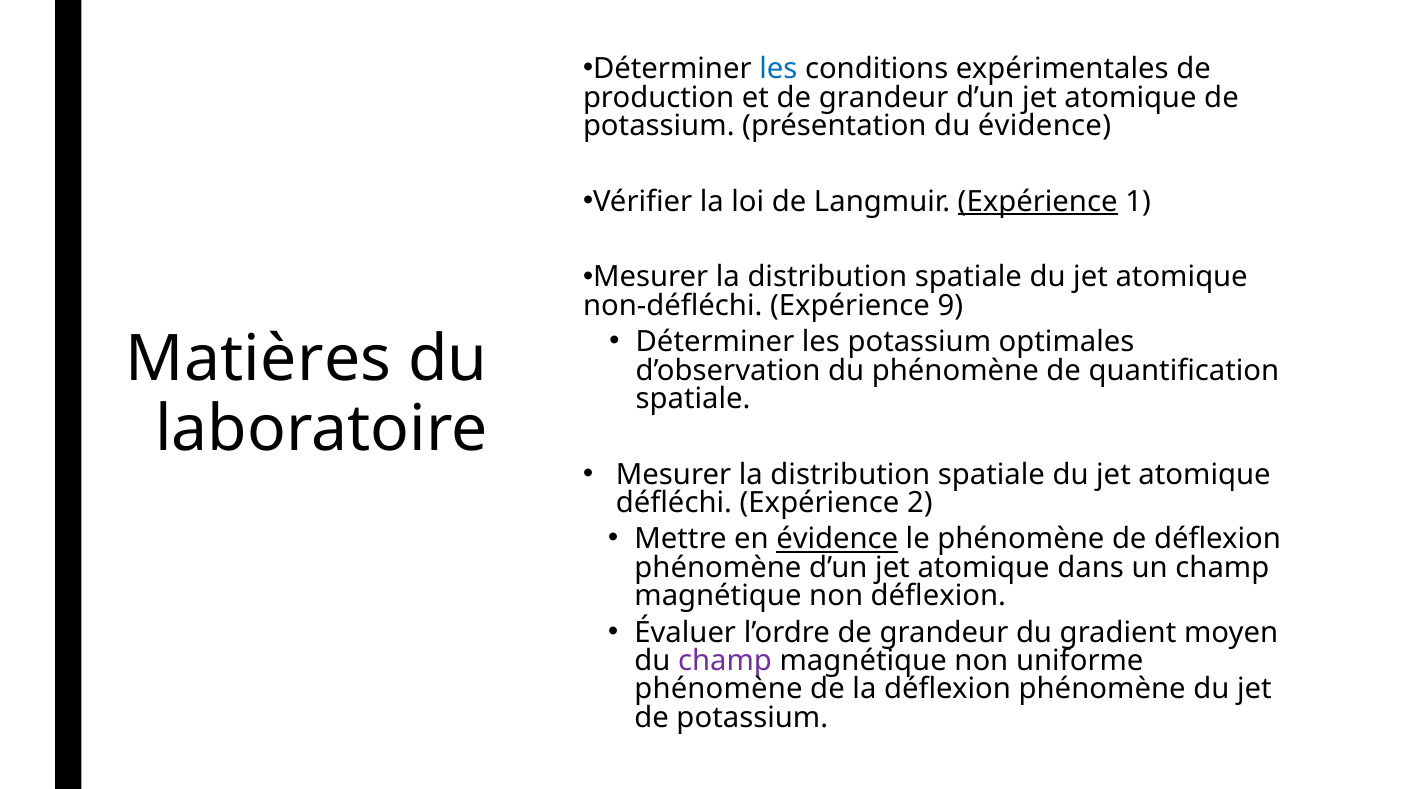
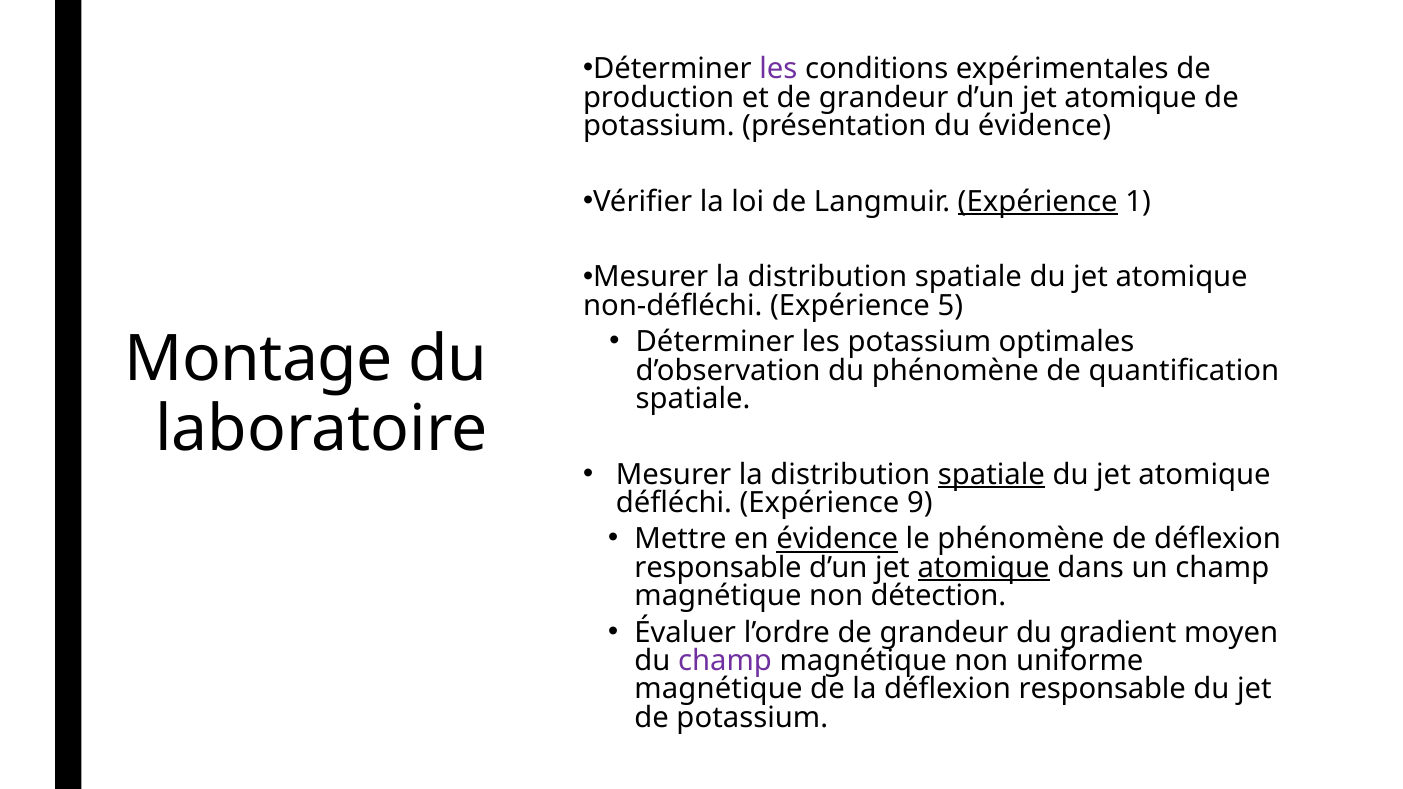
les at (778, 69) colour: blue -> purple
9: 9 -> 5
Matières: Matières -> Montage
spatiale at (991, 475) underline: none -> present
2: 2 -> 9
phénomène at (718, 568): phénomène -> responsable
atomique at (984, 568) underline: none -> present
non déflexion: déflexion -> détection
phénomène at (718, 689): phénomène -> magnétique
la déflexion phénomène: phénomène -> responsable
